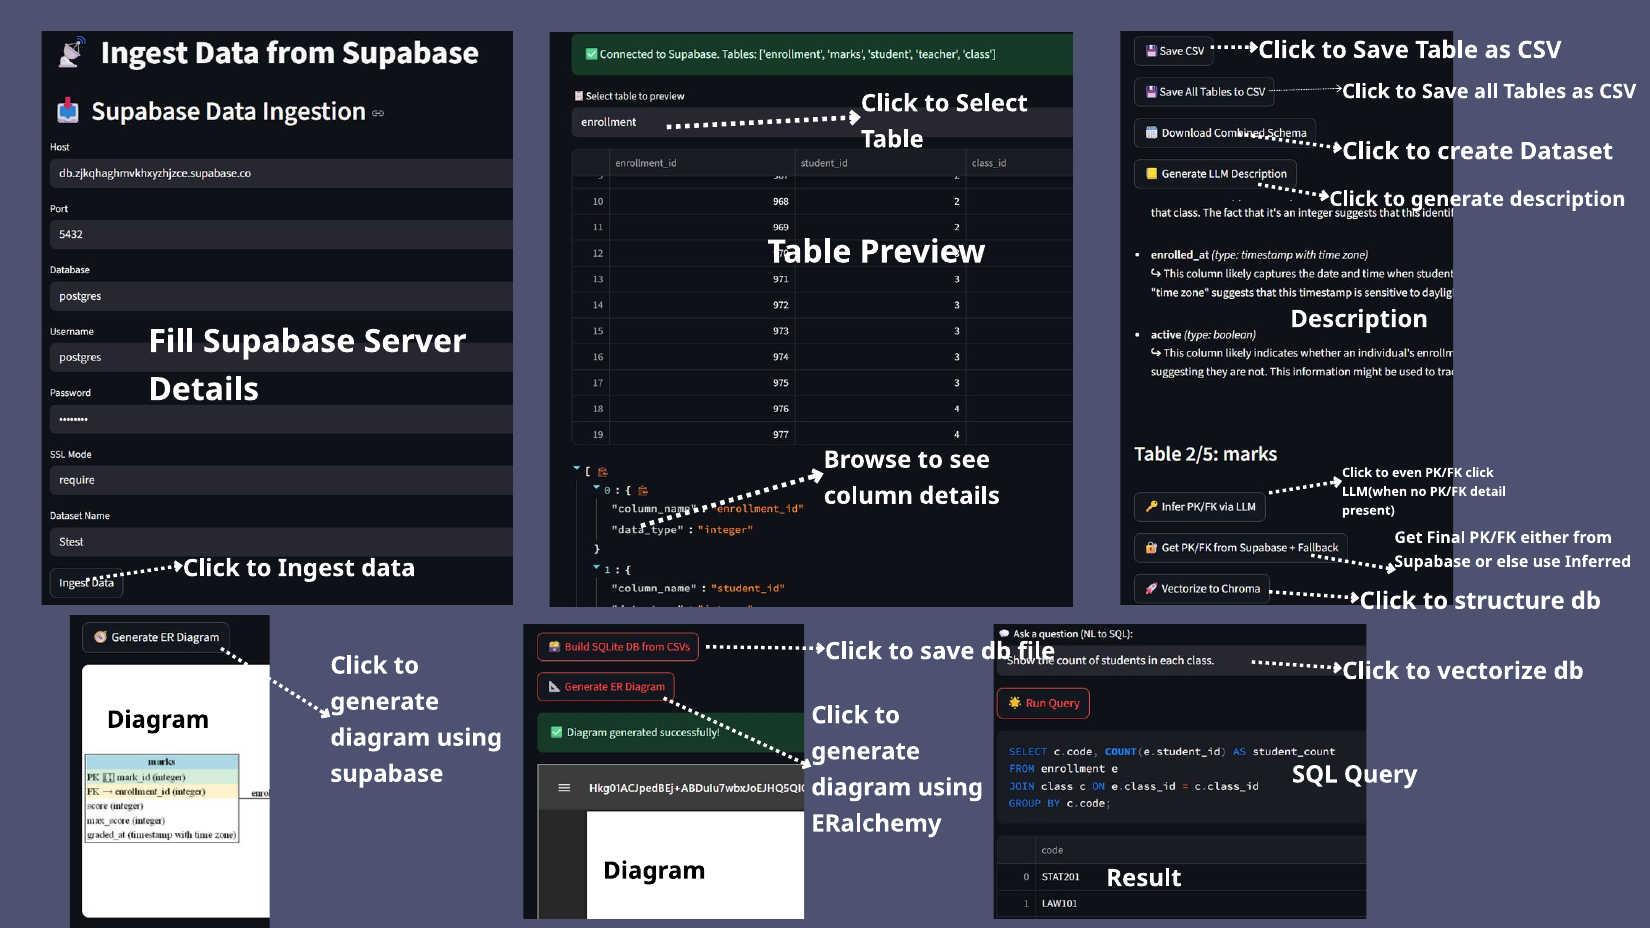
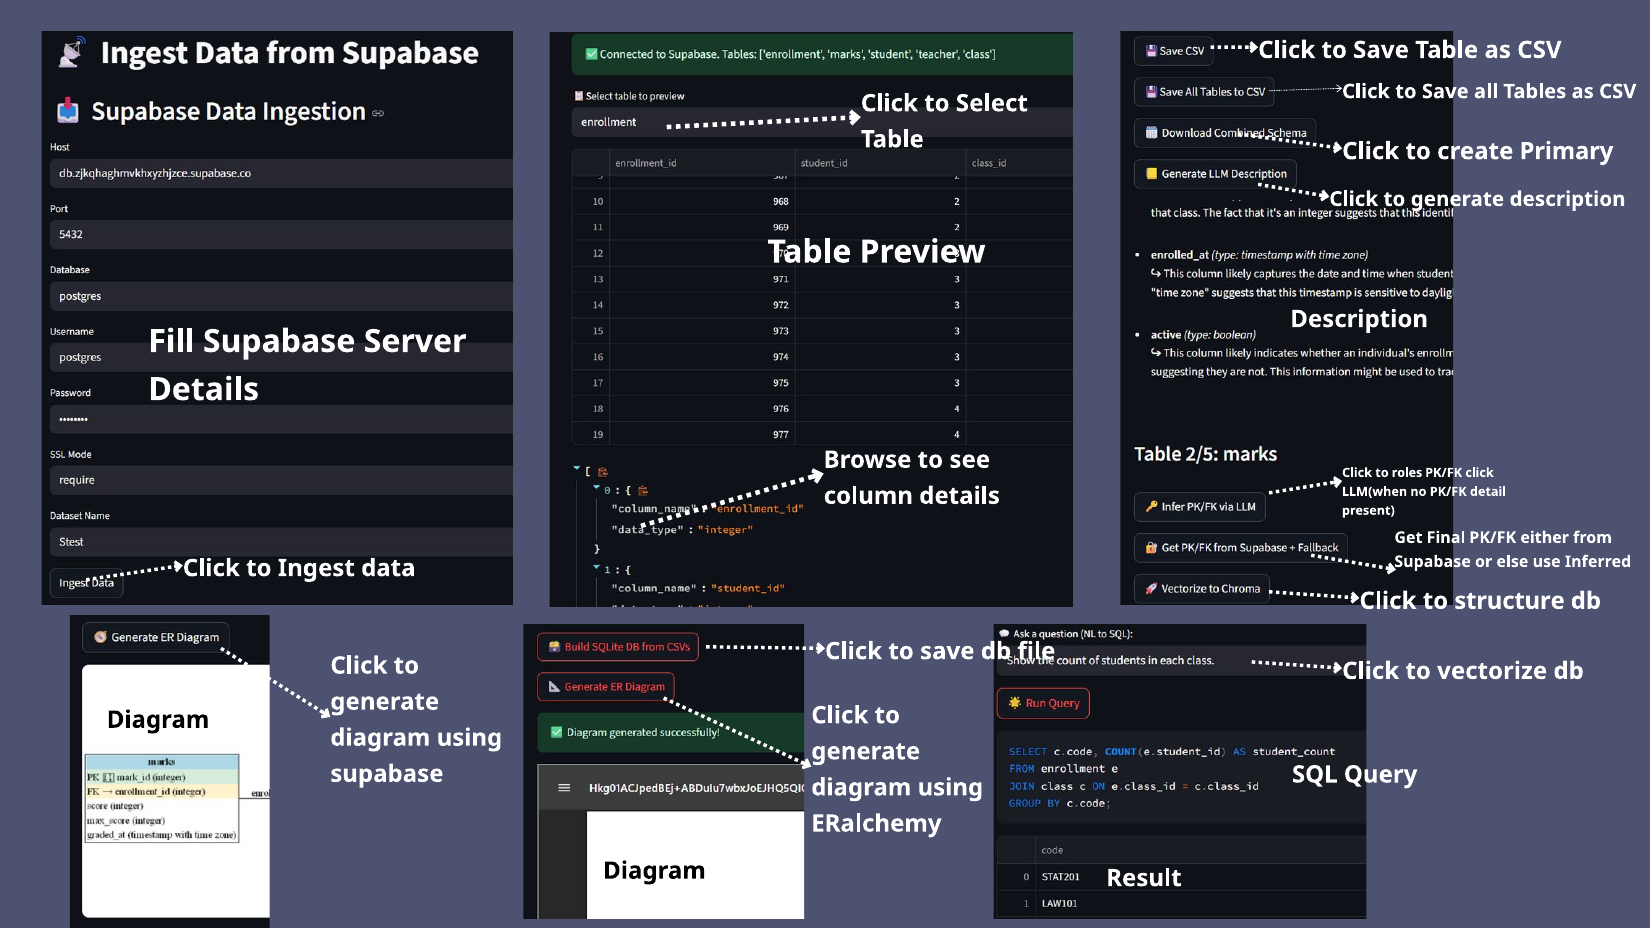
Dataset: Dataset -> Primary
even: even -> roles
